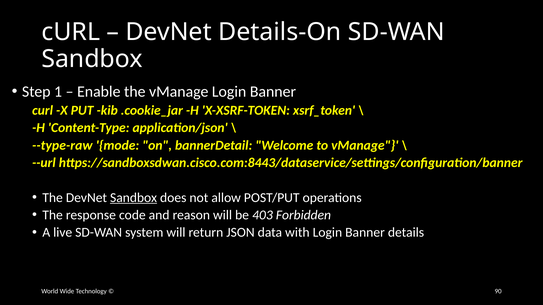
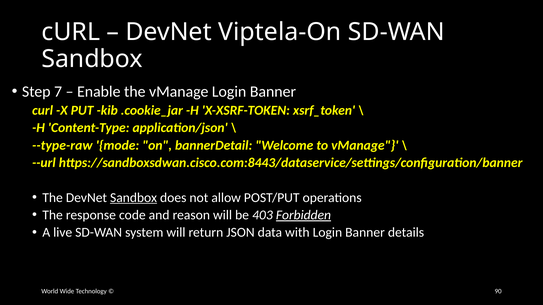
Details-On: Details-On -> Viptela-On
1: 1 -> 7
Forbidden underline: none -> present
